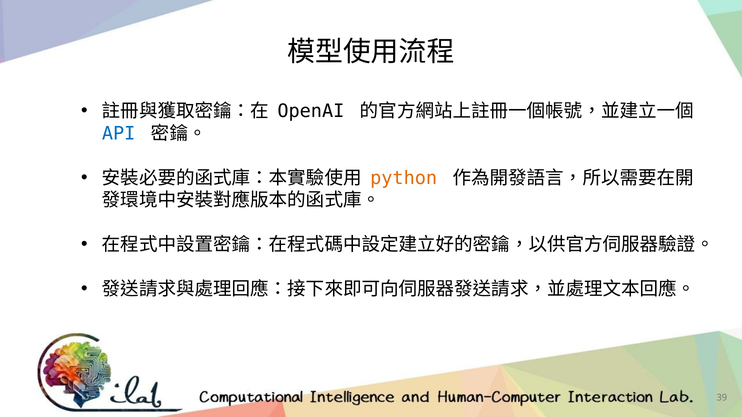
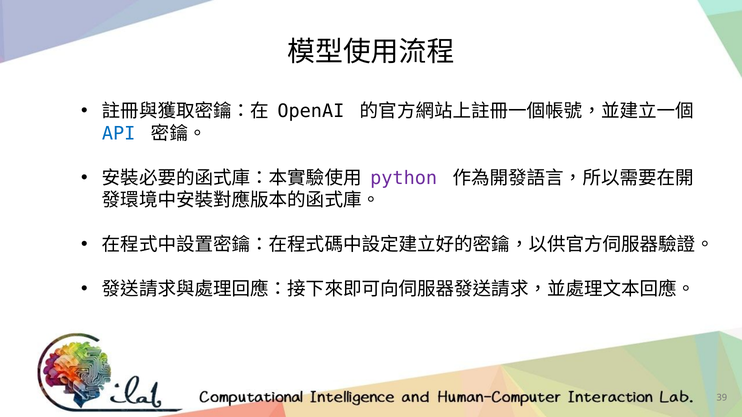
python colour: orange -> purple
